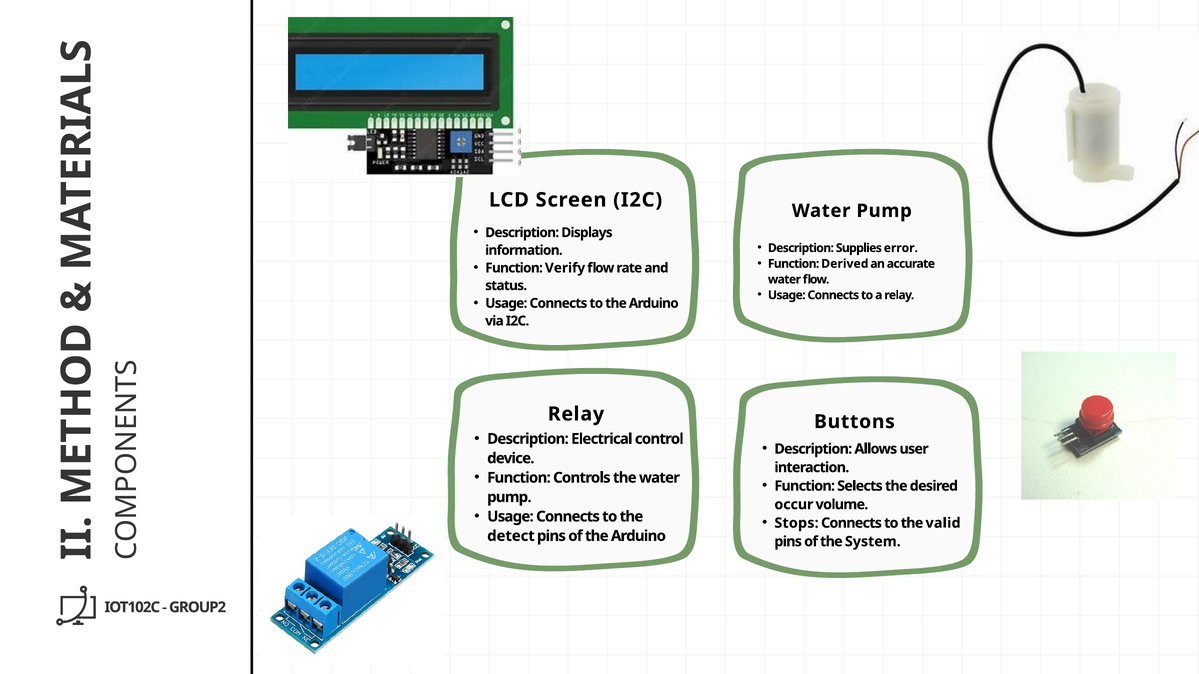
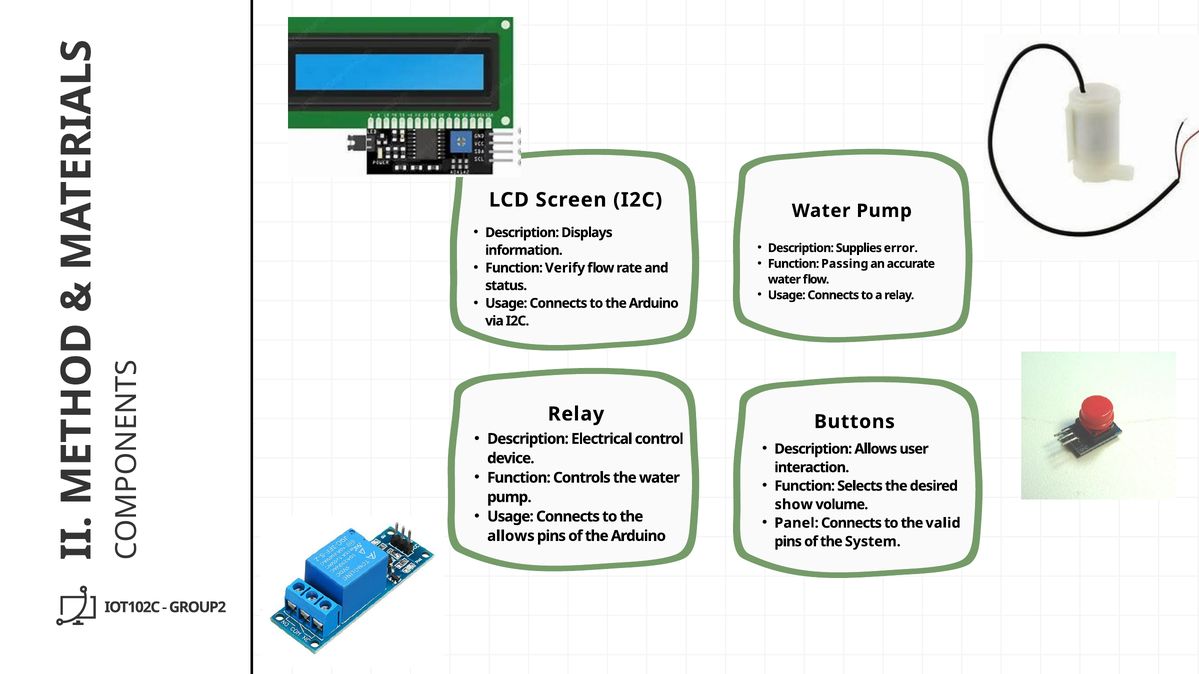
Derived: Derived -> Passing
occur: occur -> show
Stops: Stops -> Panel
detect at (511, 536): detect -> allows
